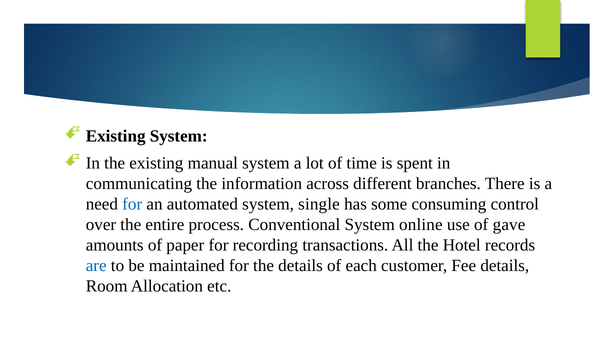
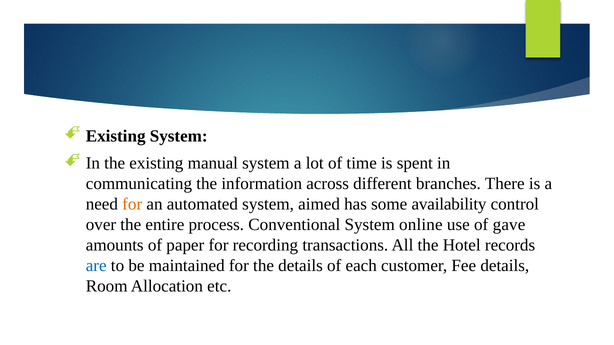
for at (132, 204) colour: blue -> orange
single: single -> aimed
consuming: consuming -> availability
